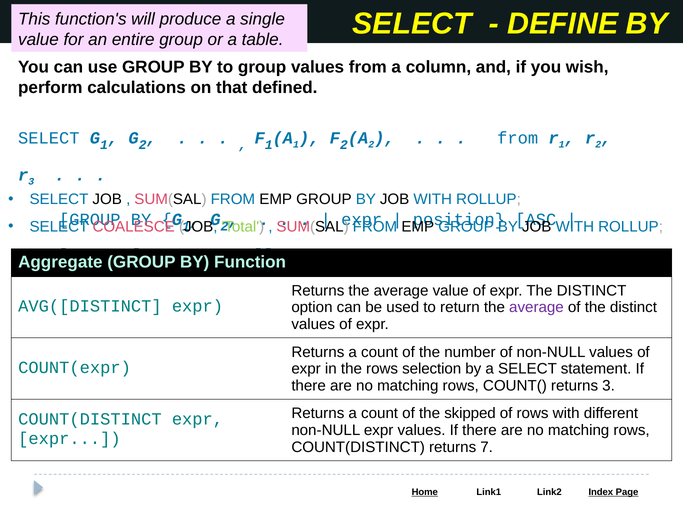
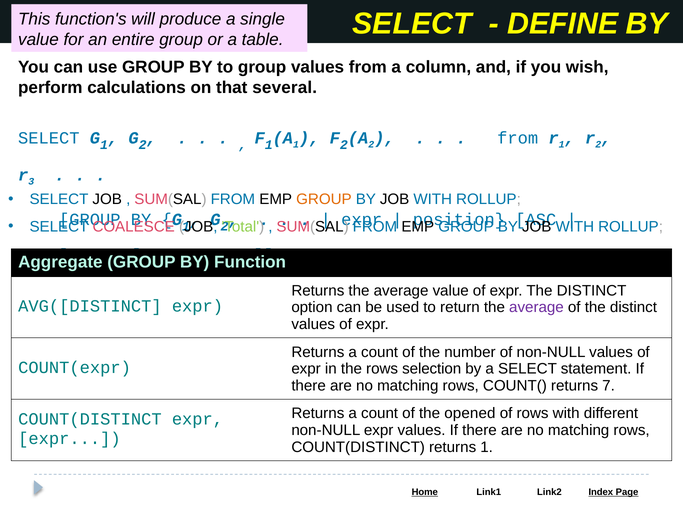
defined: defined -> several
GROUP at (324, 200) colour: black -> orange
returns 3: 3 -> 7
skipped: skipped -> opened
returns 7: 7 -> 1
